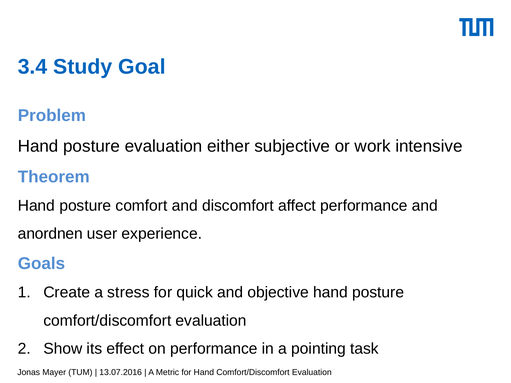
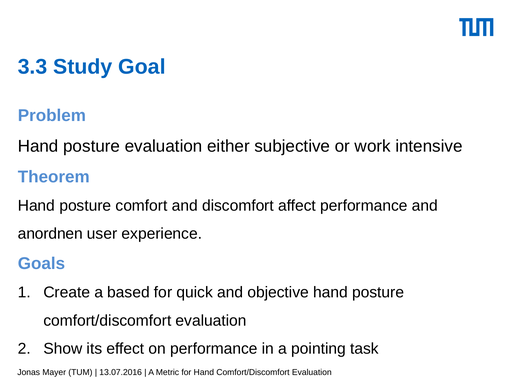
3.4: 3.4 -> 3.3
stress: stress -> based
